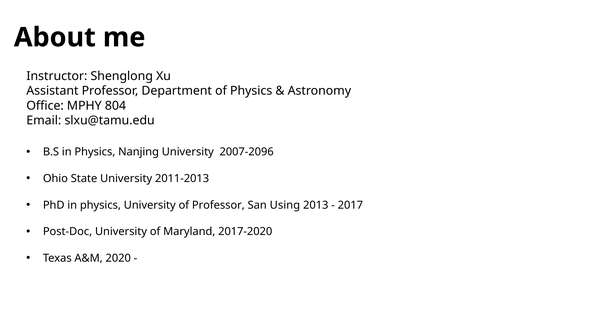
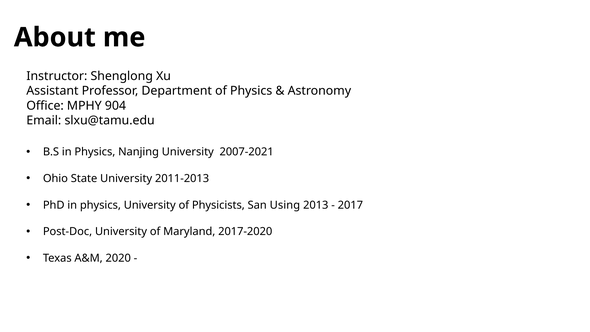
804: 804 -> 904
2007-2096: 2007-2096 -> 2007-2021
of Professor: Professor -> Physicists
